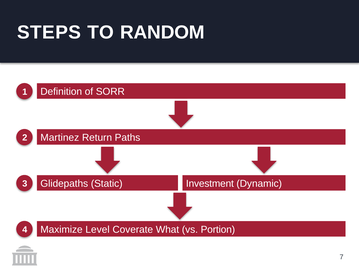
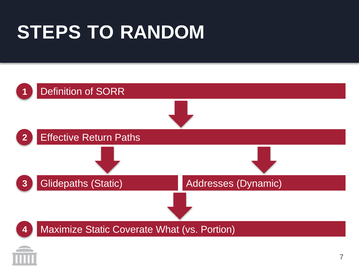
Martinez: Martinez -> Effective
Investment: Investment -> Addresses
Maximize Level: Level -> Static
